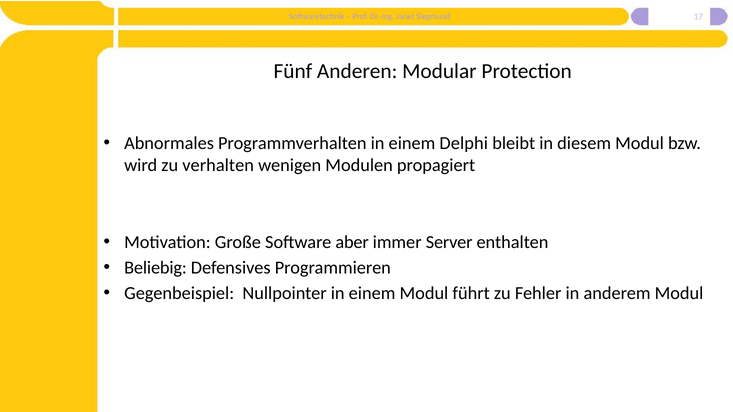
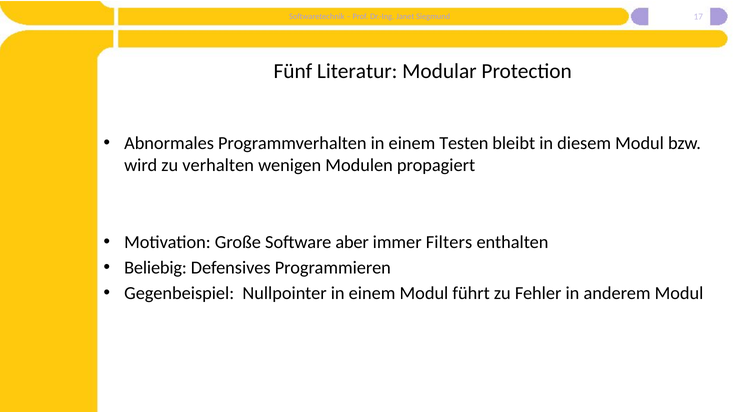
Anderen: Anderen -> Literatur
Delphi: Delphi -> Testen
Server: Server -> Filters
